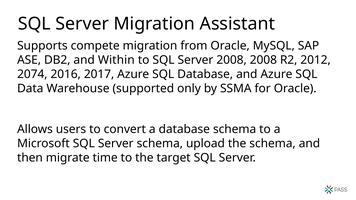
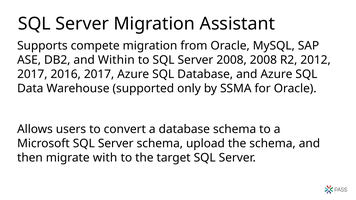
2074 at (32, 74): 2074 -> 2017
time: time -> with
